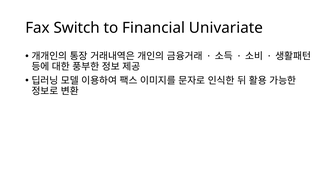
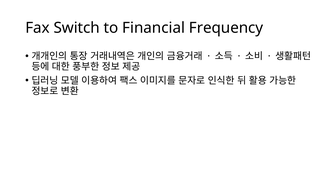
Univariate: Univariate -> Frequency
